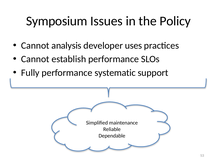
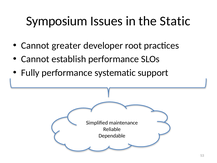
Policy: Policy -> Static
analysis: analysis -> greater
uses: uses -> root
